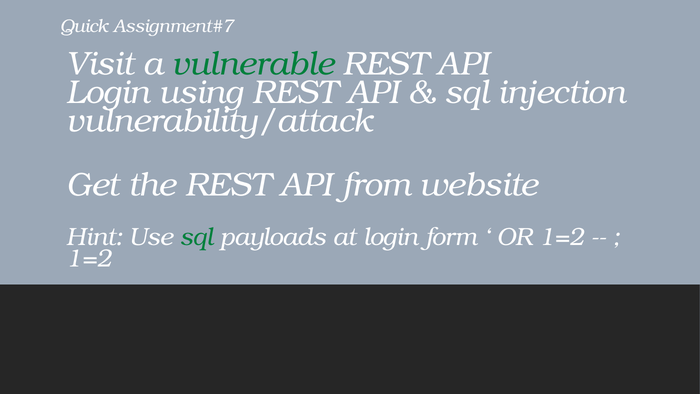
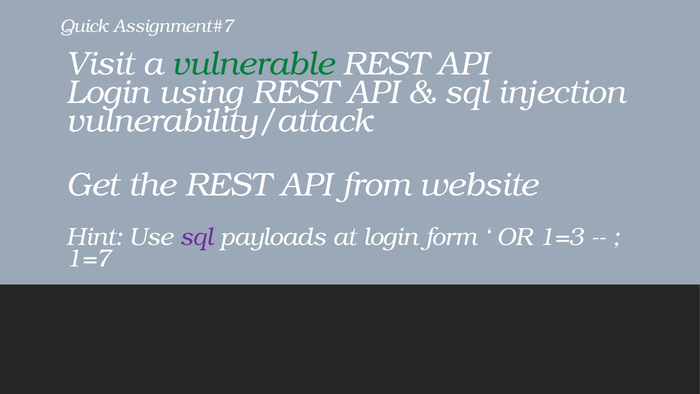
sql at (197, 237) colour: green -> purple
OR 1=2: 1=2 -> 1=3
1=2 at (89, 258): 1=2 -> 1=7
